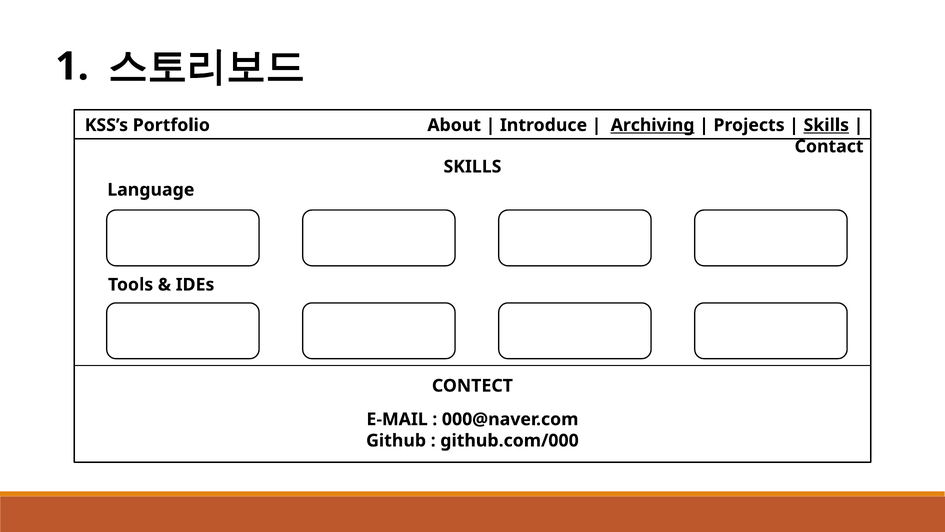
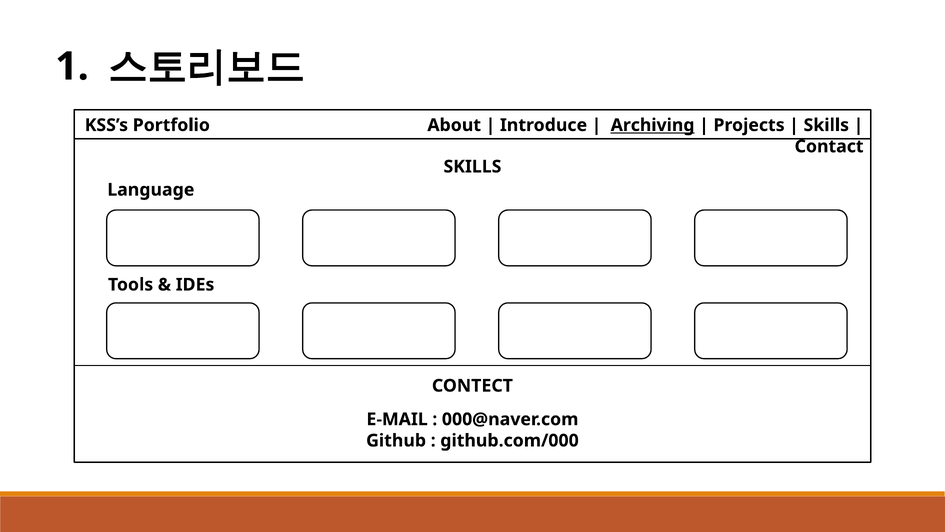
Skills at (826, 125) underline: present -> none
